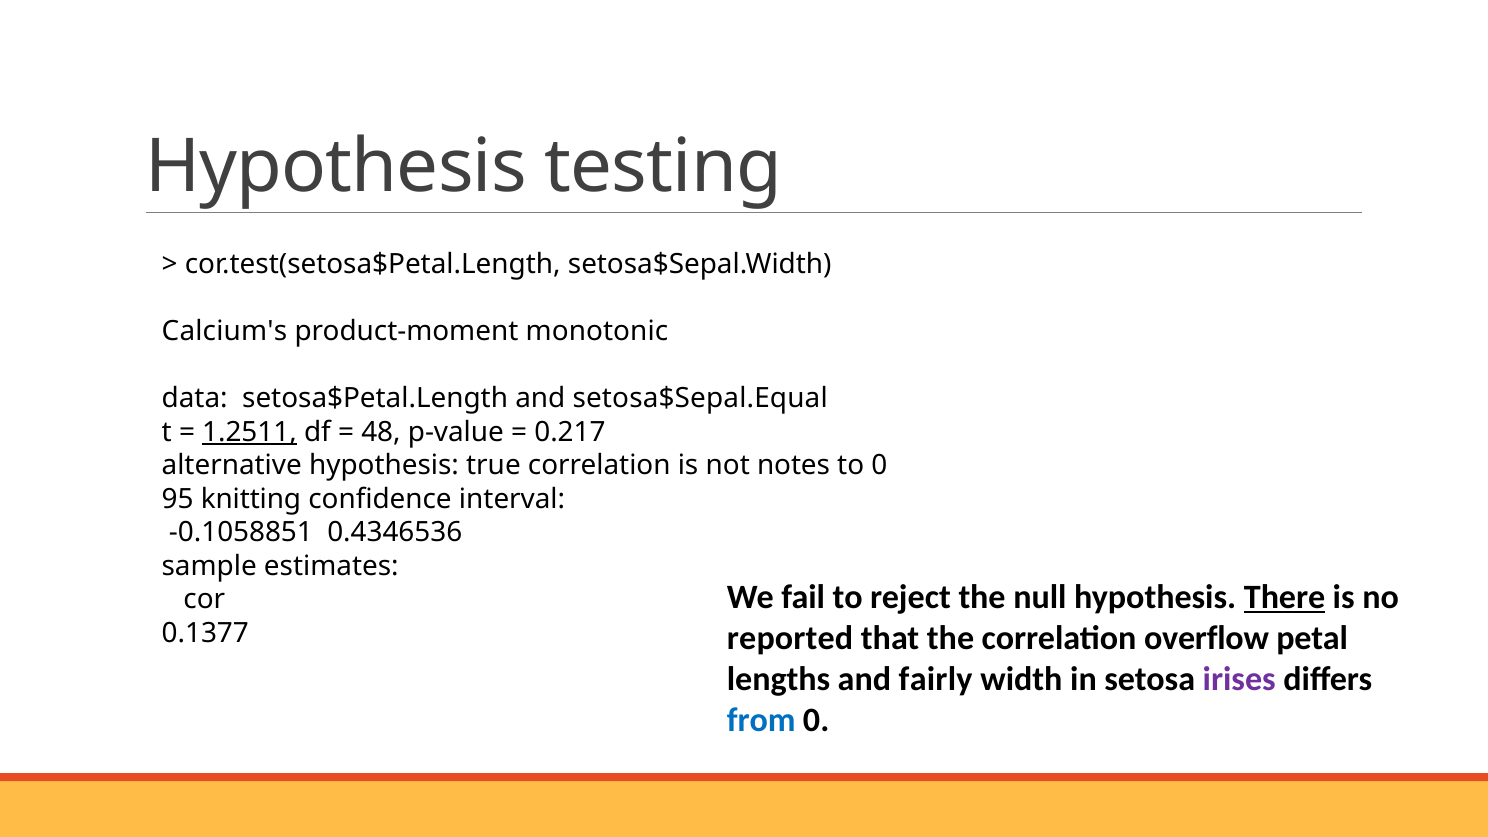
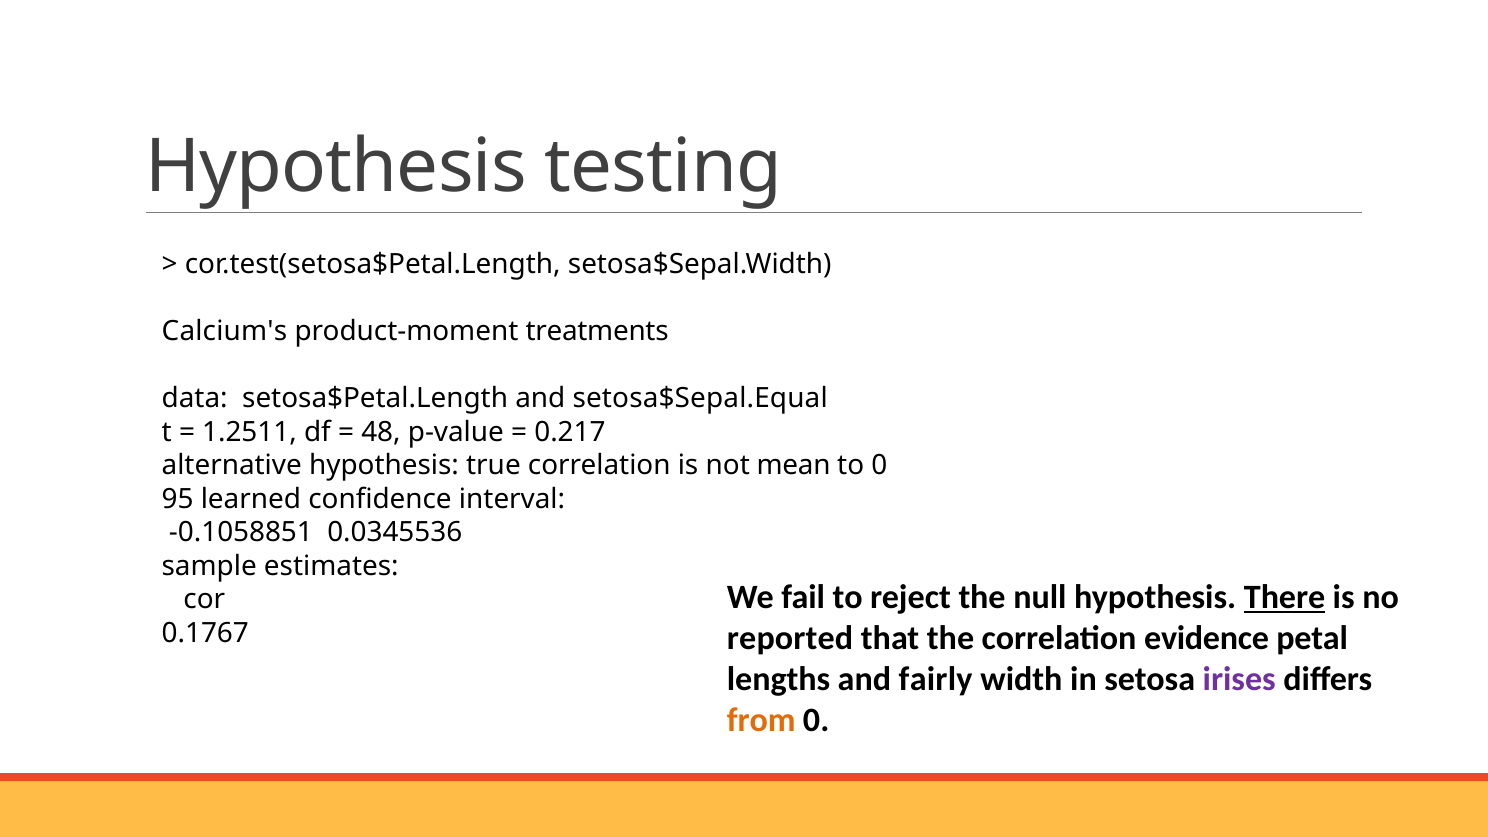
monotonic: monotonic -> treatments
1.2511 underline: present -> none
notes: notes -> mean
knitting: knitting -> learned
0.4346536: 0.4346536 -> 0.0345536
overflow: overflow -> evidence
0.1377: 0.1377 -> 0.1767
from colour: blue -> orange
